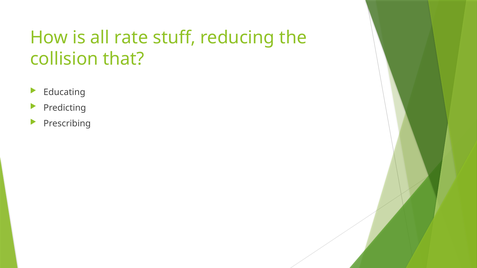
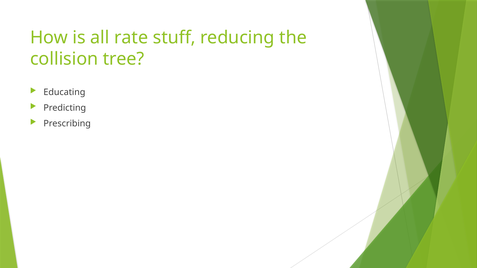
that: that -> tree
